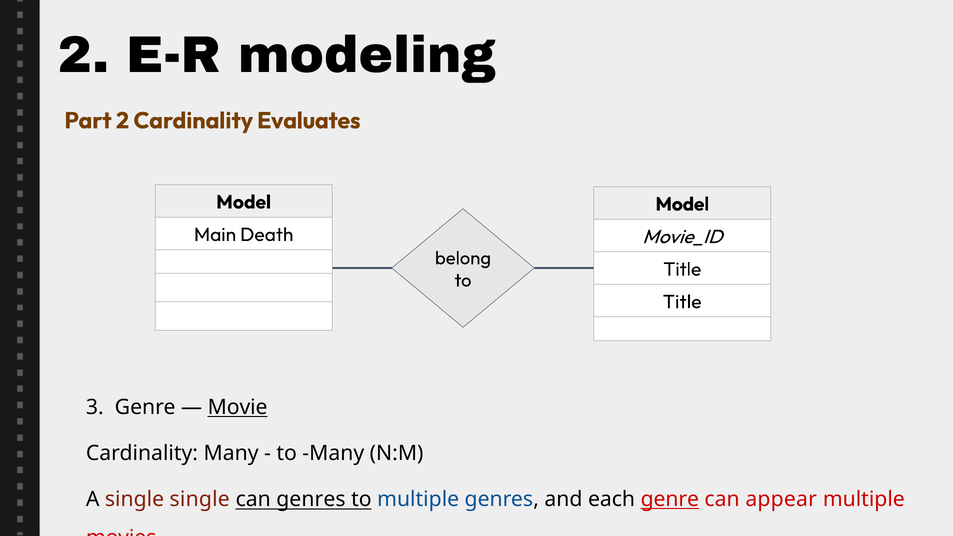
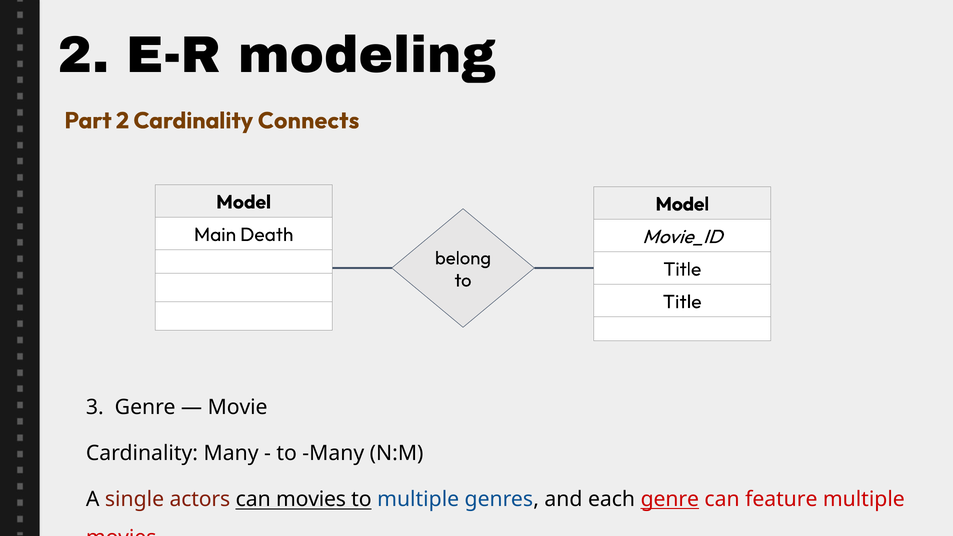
Evaluates: Evaluates -> Connects
Movie underline: present -> none
single single: single -> actors
can genres: genres -> movies
appear: appear -> feature
